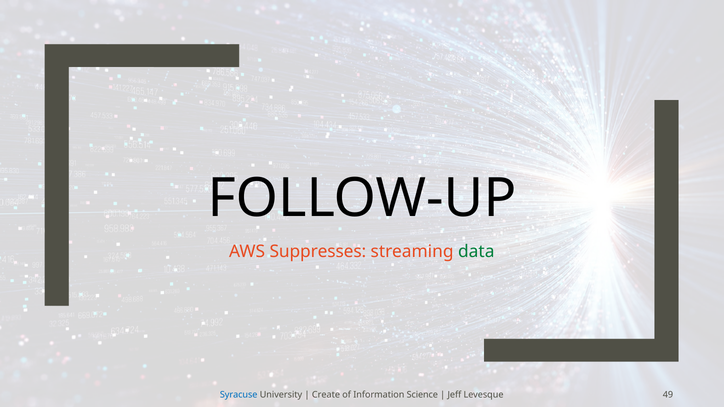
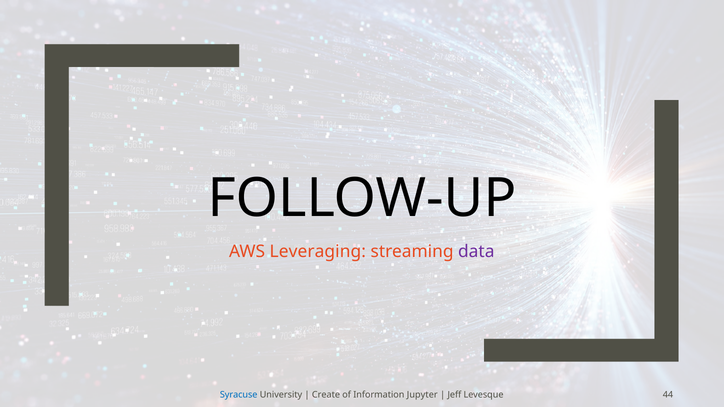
Suppresses: Suppresses -> Leveraging
data colour: green -> purple
Science: Science -> Jupyter
49: 49 -> 44
